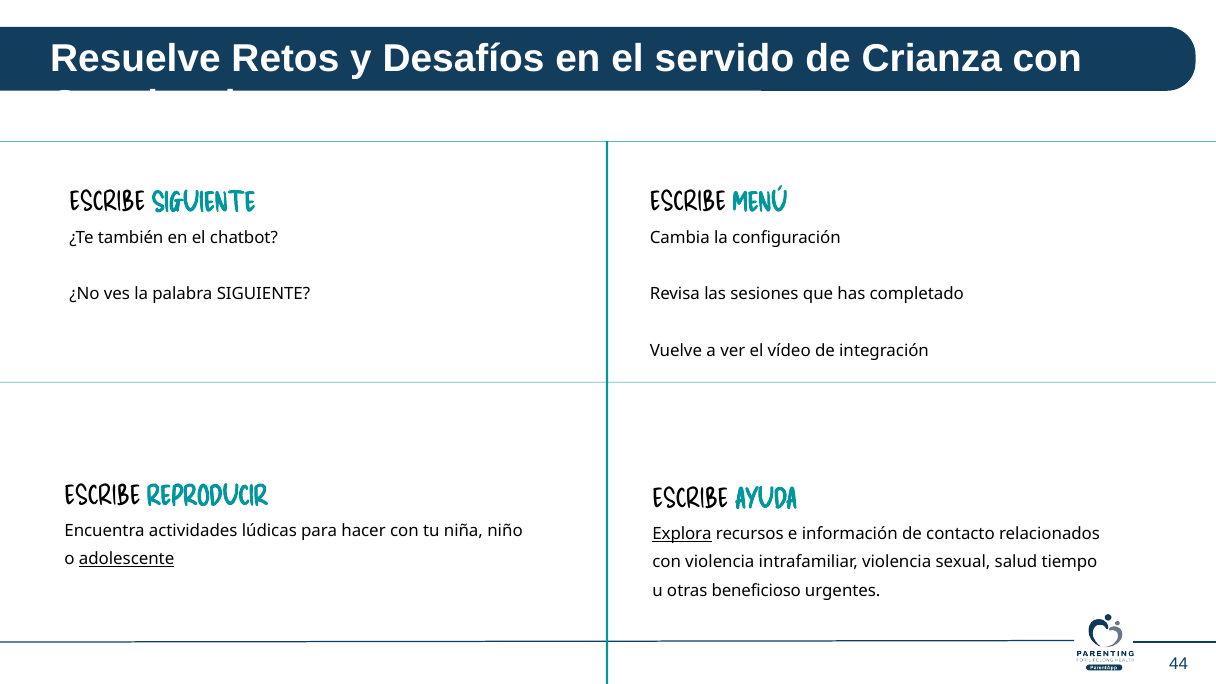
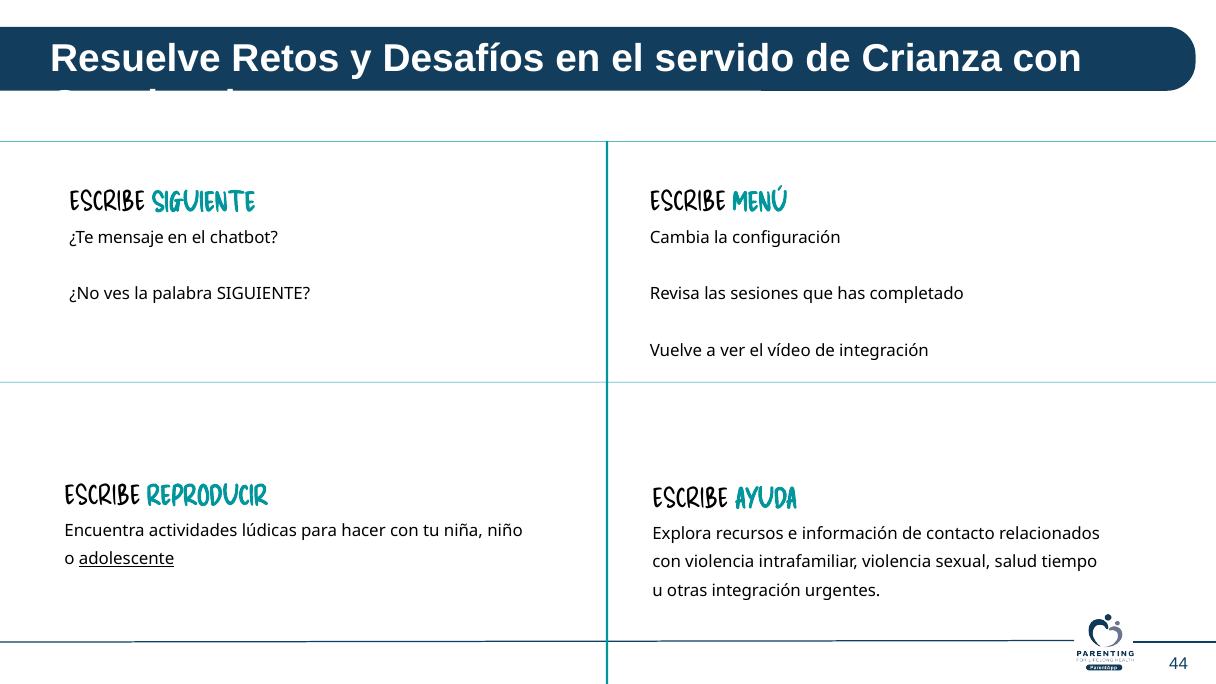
también: también -> mensaje
Explora underline: present -> none
otras beneficioso: beneficioso -> integración
